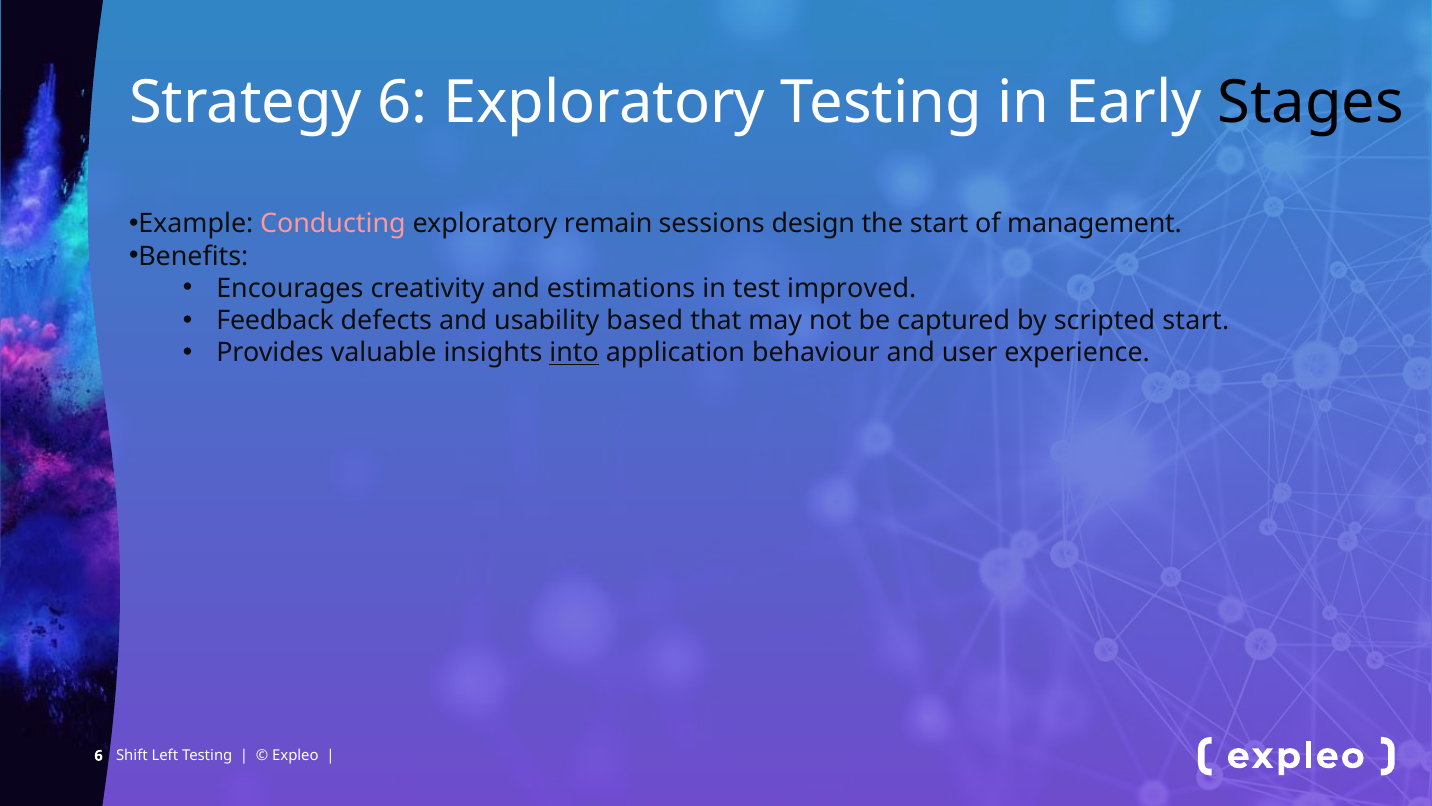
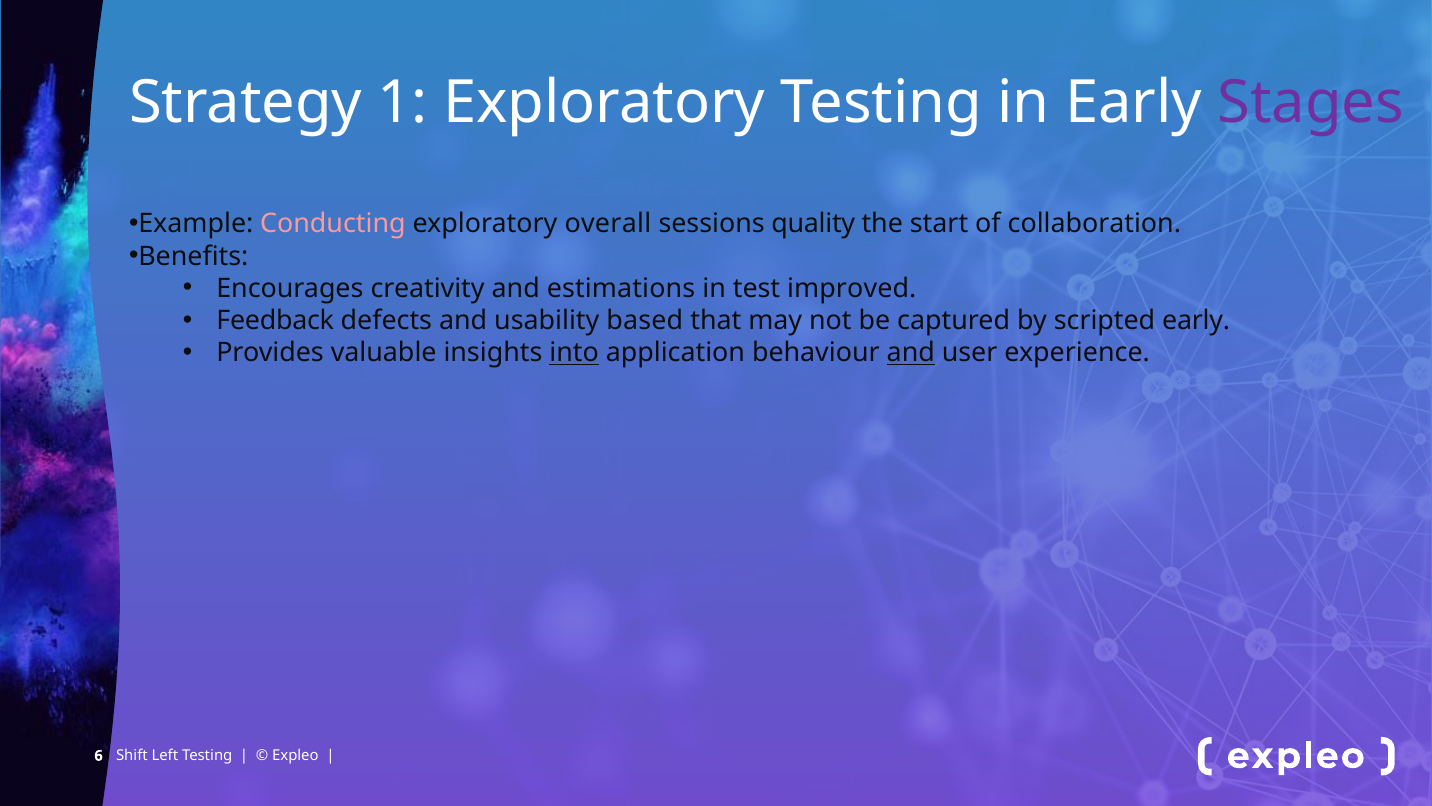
Strategy 6: 6 -> 1
Stages colour: black -> purple
remain: remain -> overall
design: design -> quality
management: management -> collaboration
scripted start: start -> early
and at (911, 353) underline: none -> present
